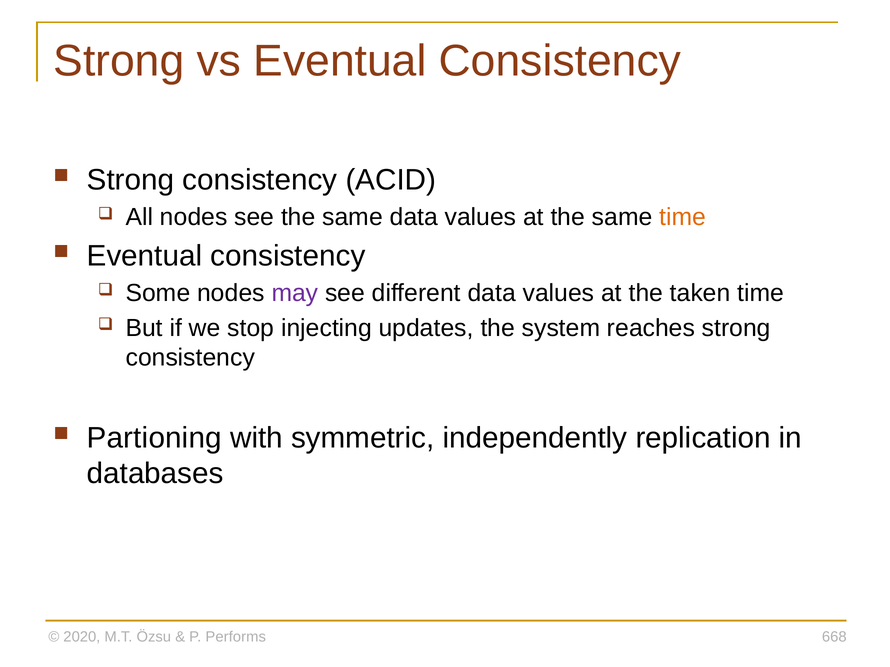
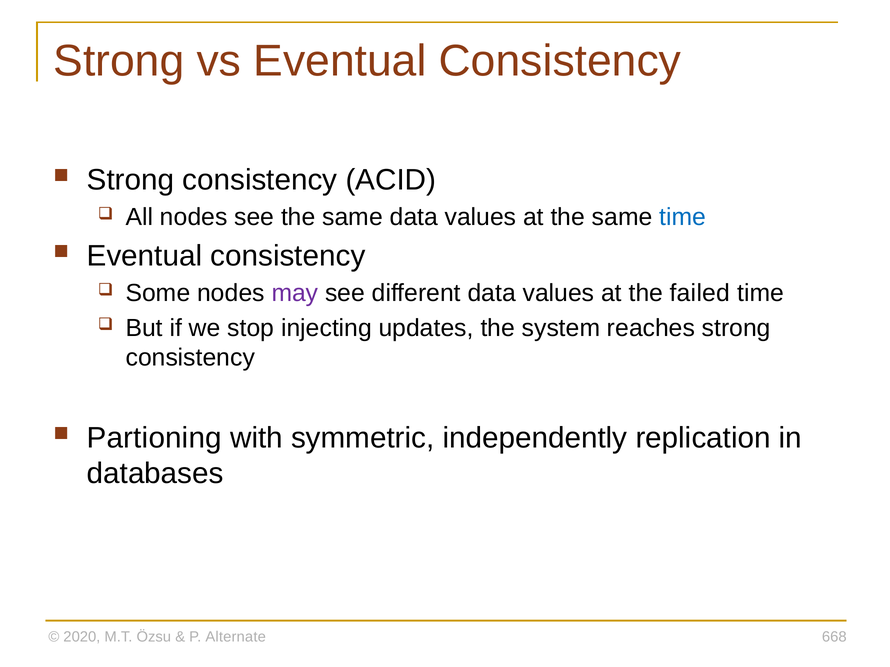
time at (683, 217) colour: orange -> blue
taken: taken -> failed
Performs: Performs -> Alternate
